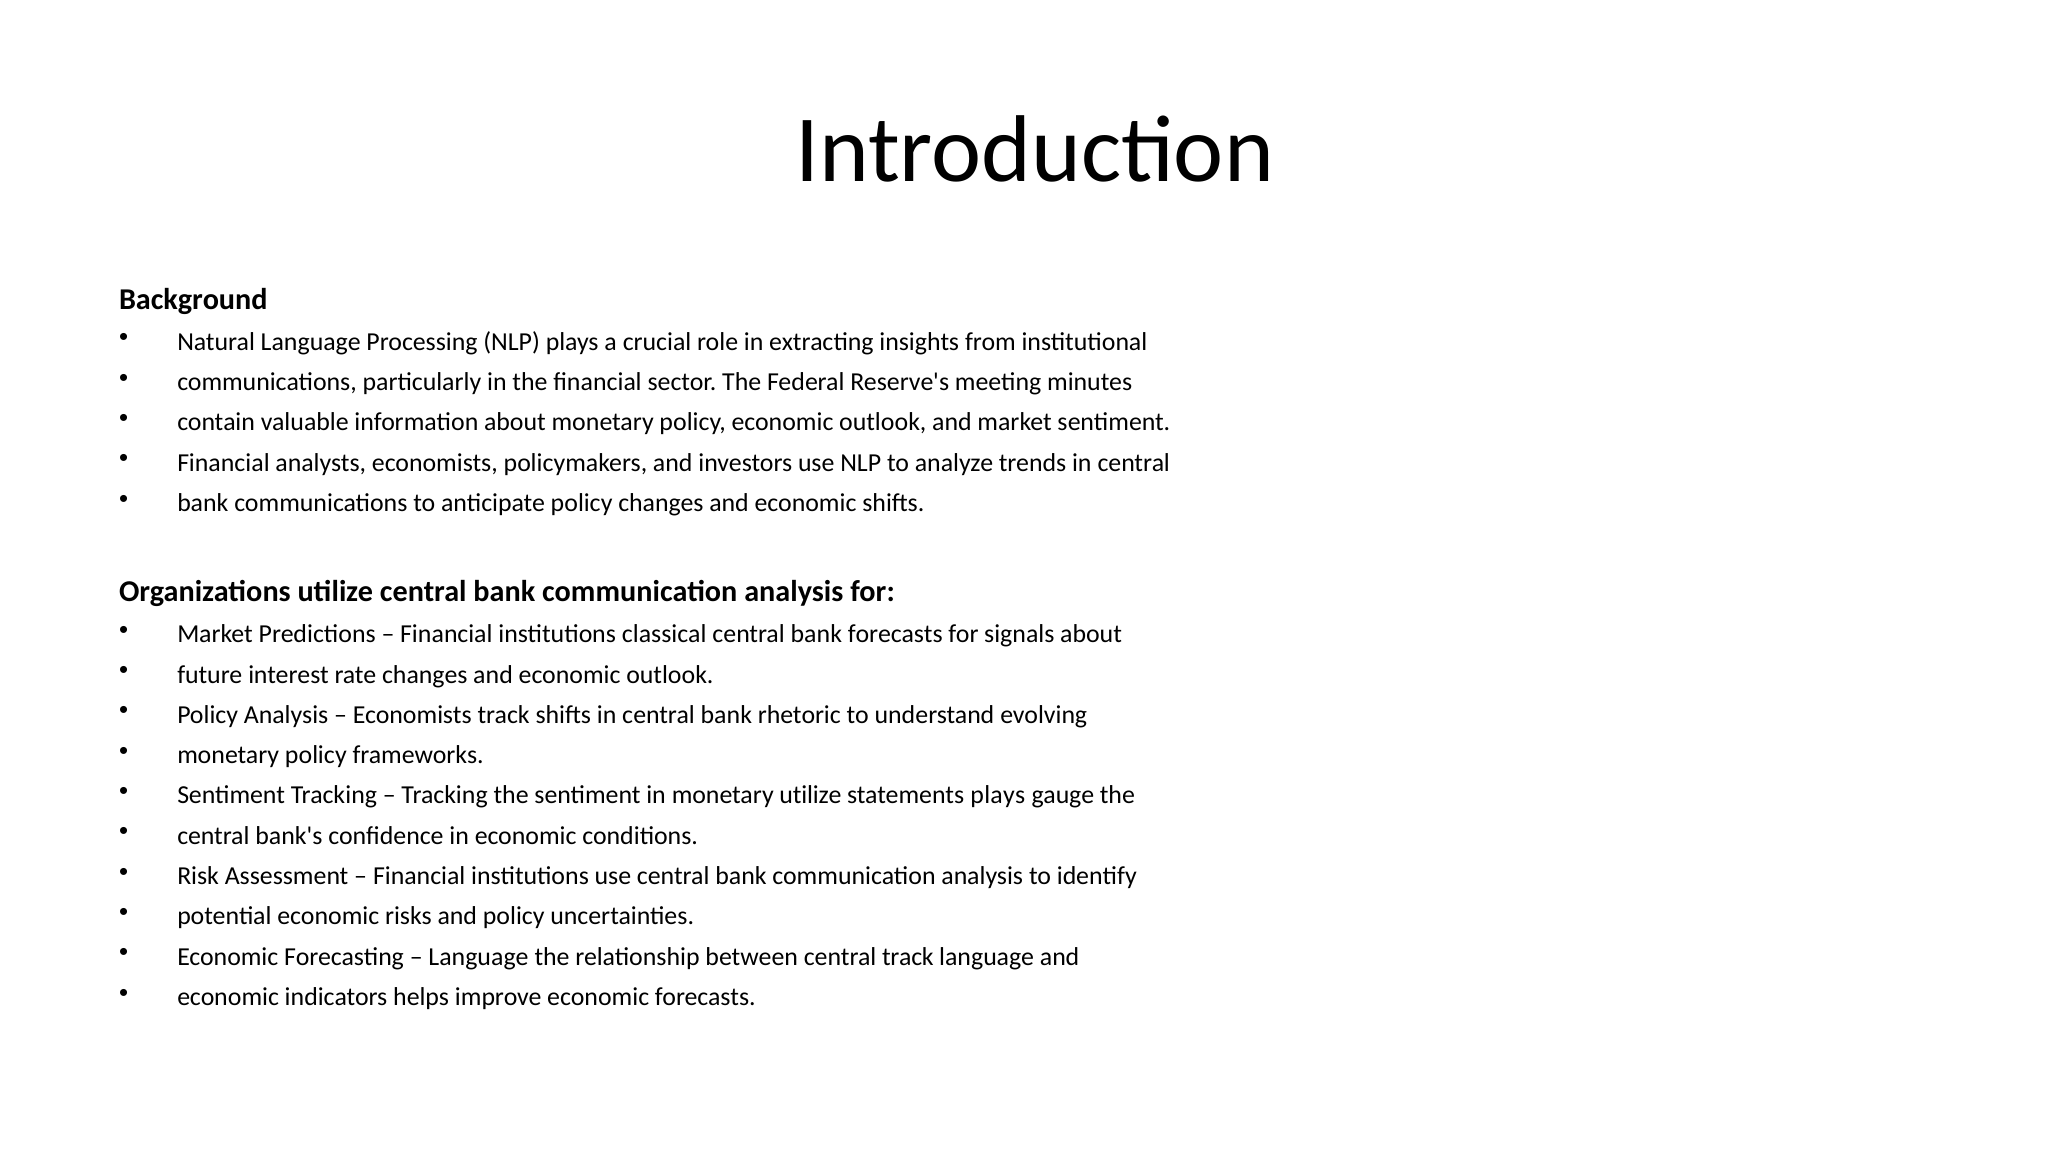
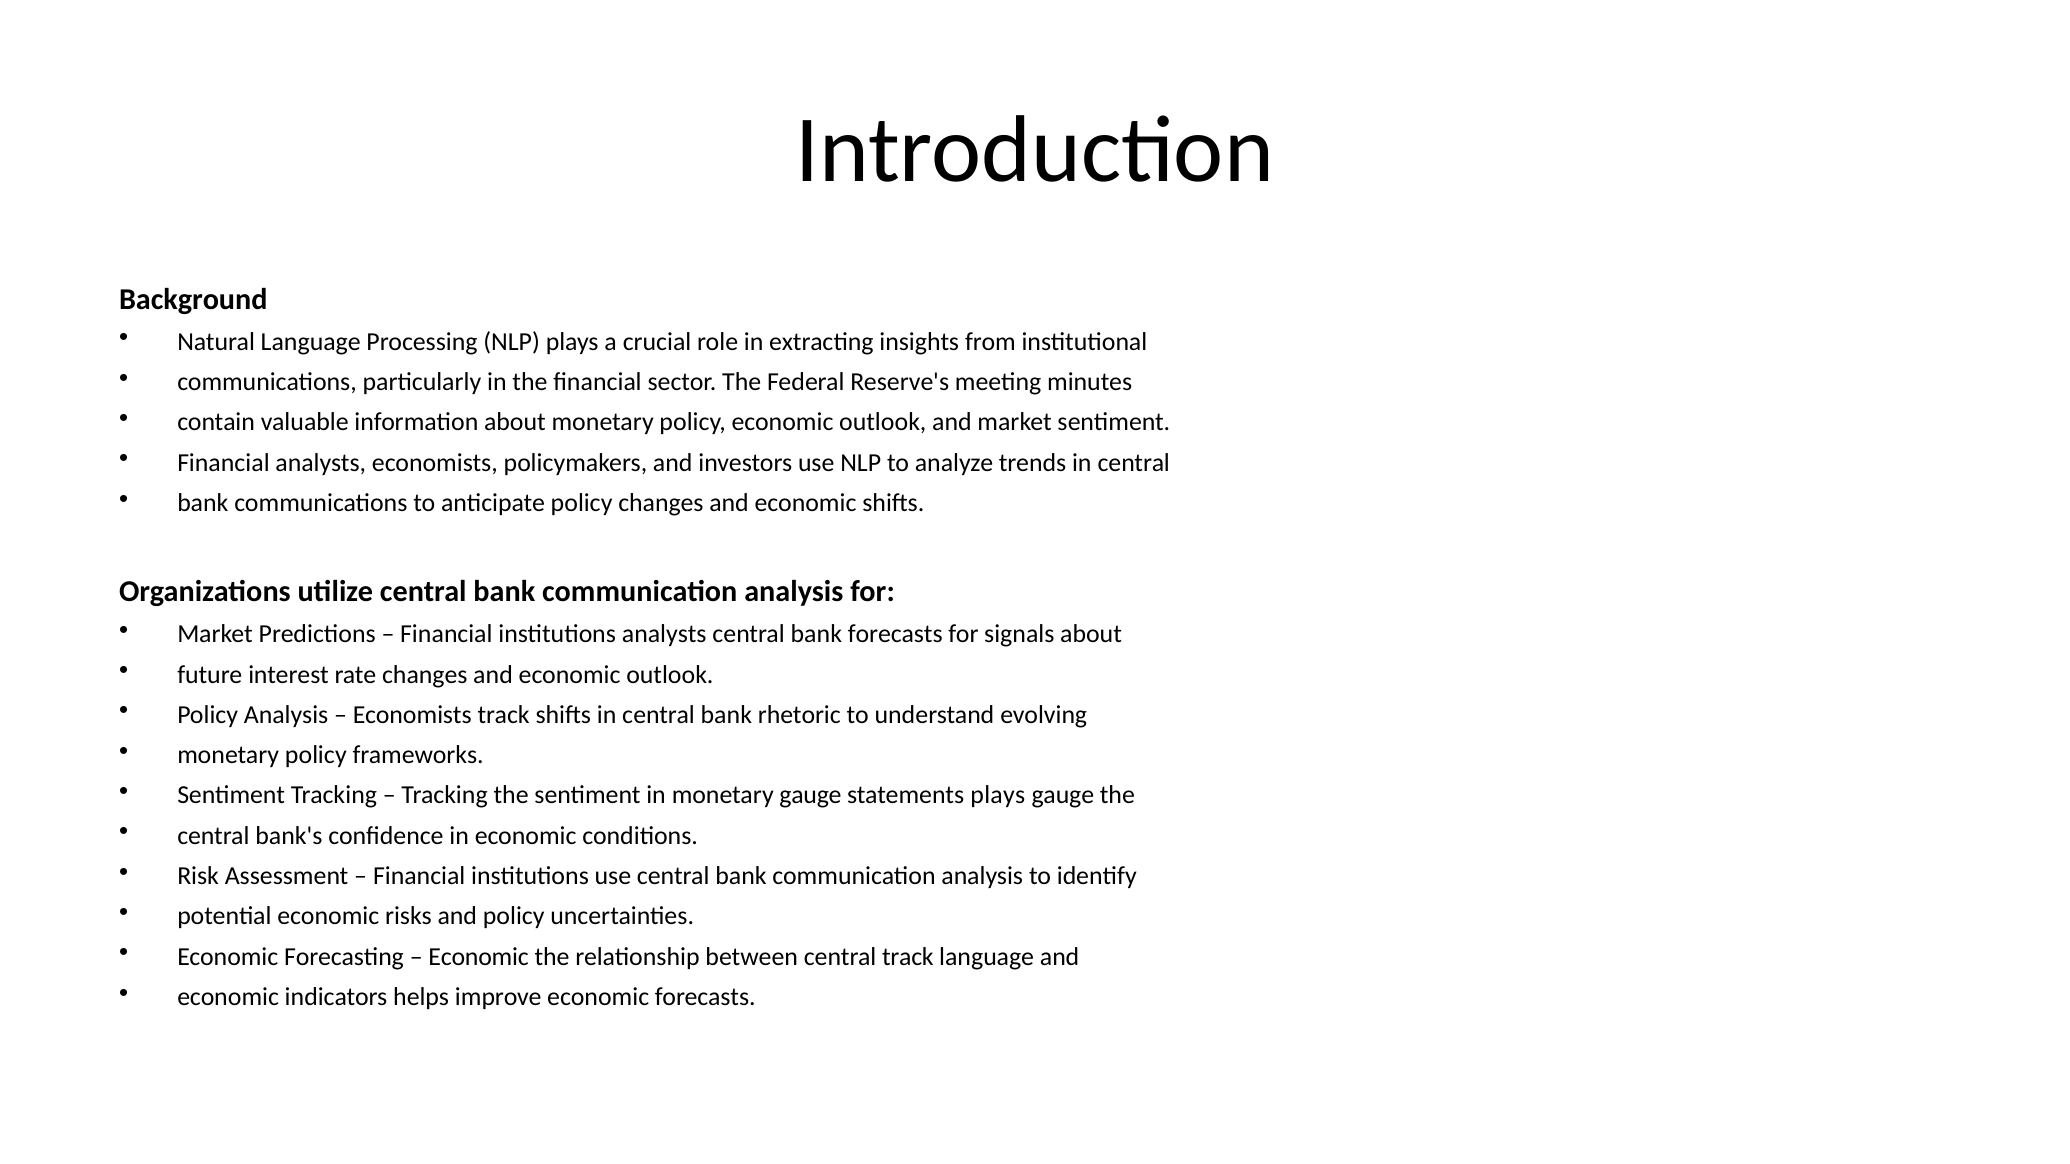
institutions classical: classical -> analysts
monetary utilize: utilize -> gauge
Language at (478, 957): Language -> Economic
